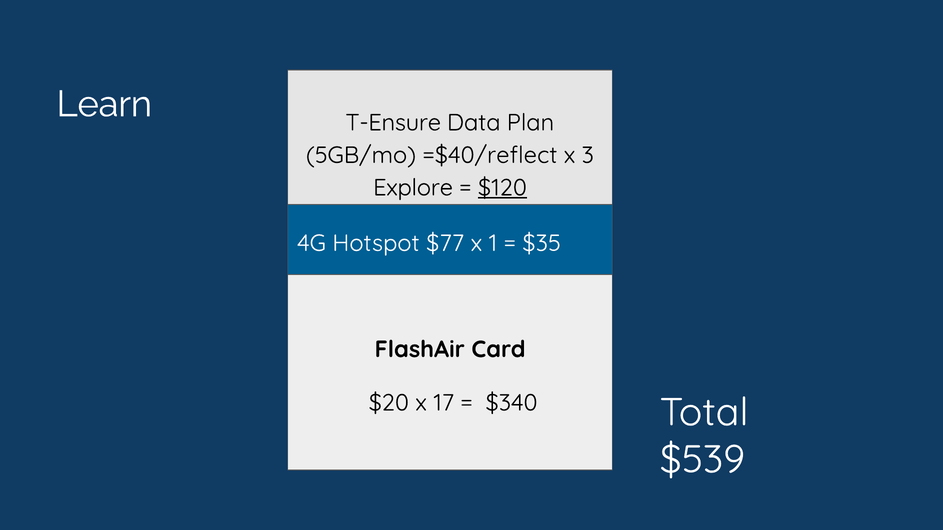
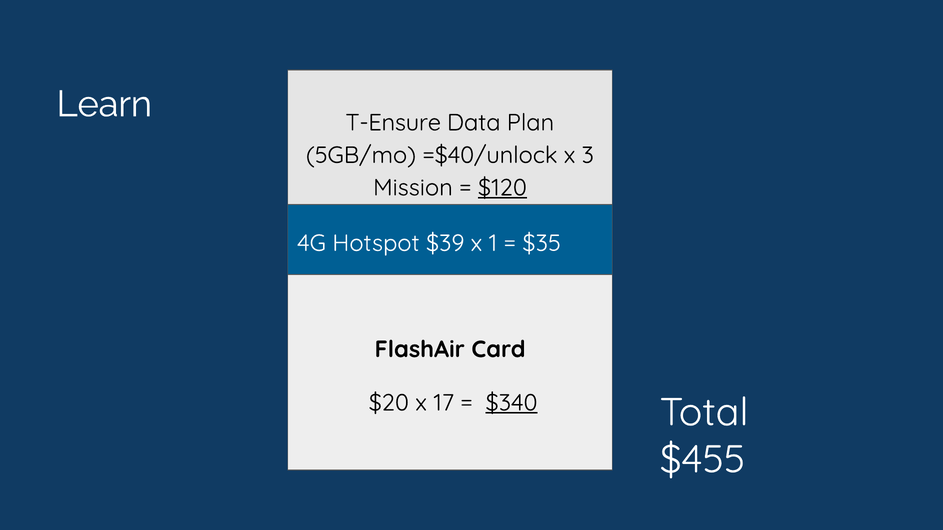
=$40/reflect: =$40/reflect -> =$40/unlock
Explore: Explore -> Mission
$77: $77 -> $39
$340 underline: none -> present
$539: $539 -> $455
